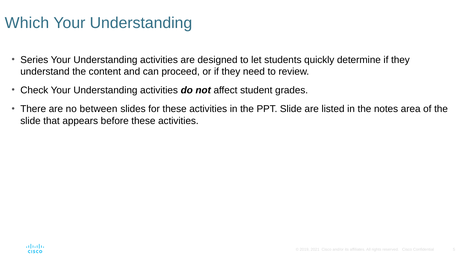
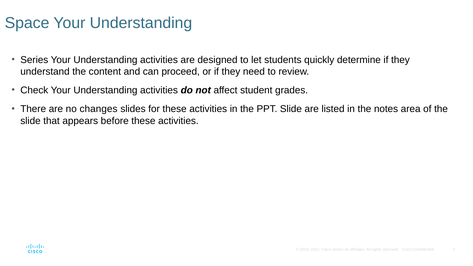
Which: Which -> Space
between: between -> changes
